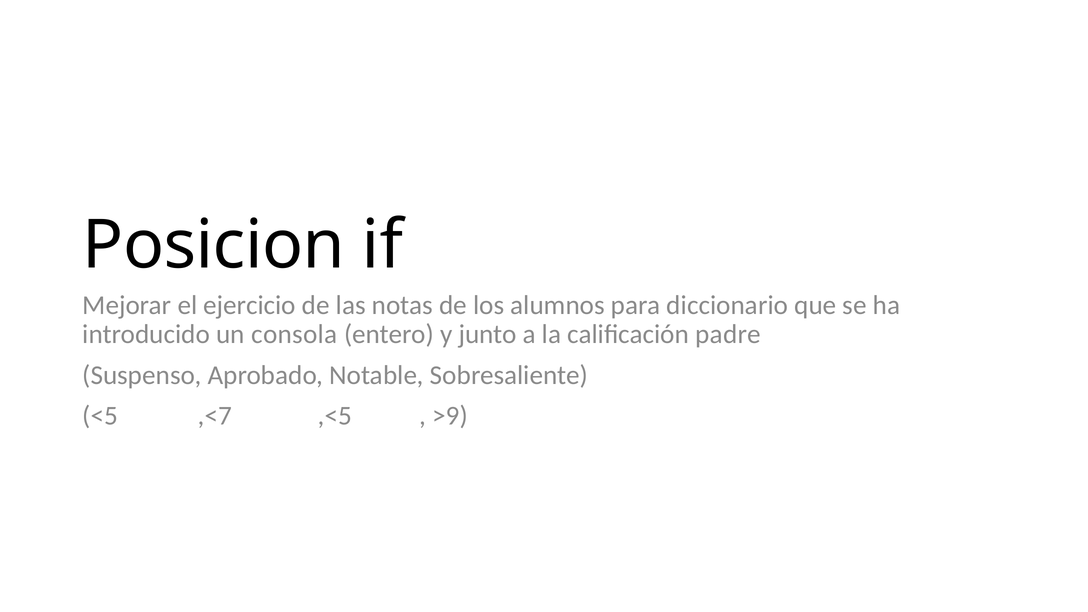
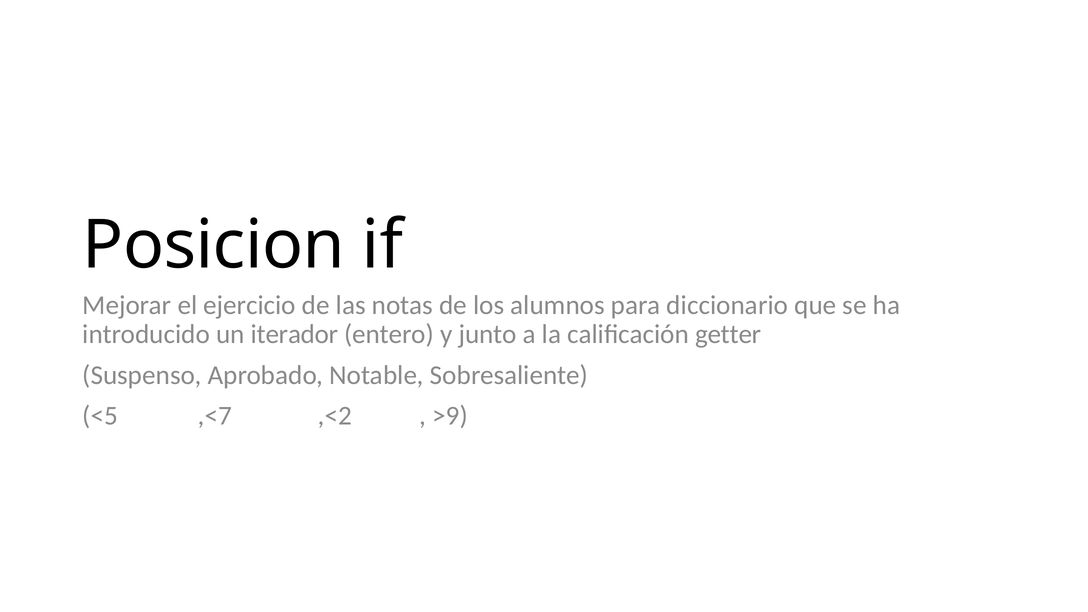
consola: consola -> iterador
padre: padre -> getter
,<5: ,<5 -> ,<2
